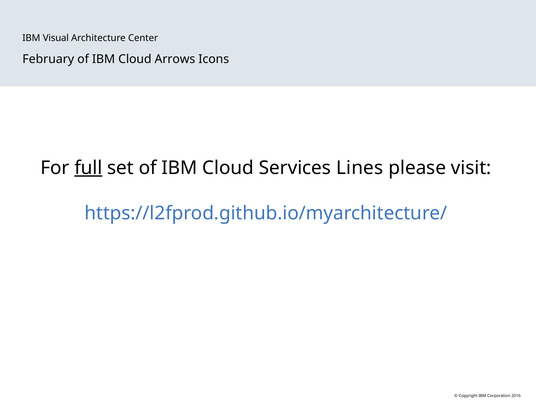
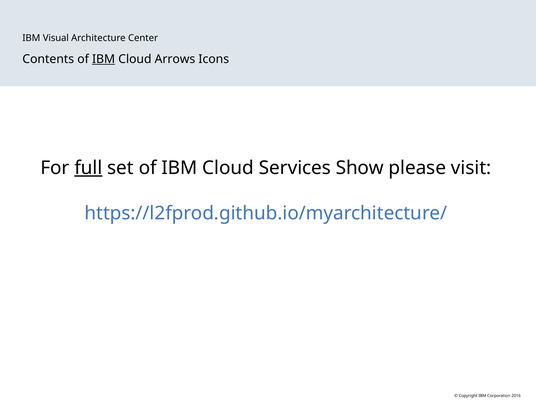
February: February -> Contents
IBM at (104, 59) underline: none -> present
Lines: Lines -> Show
